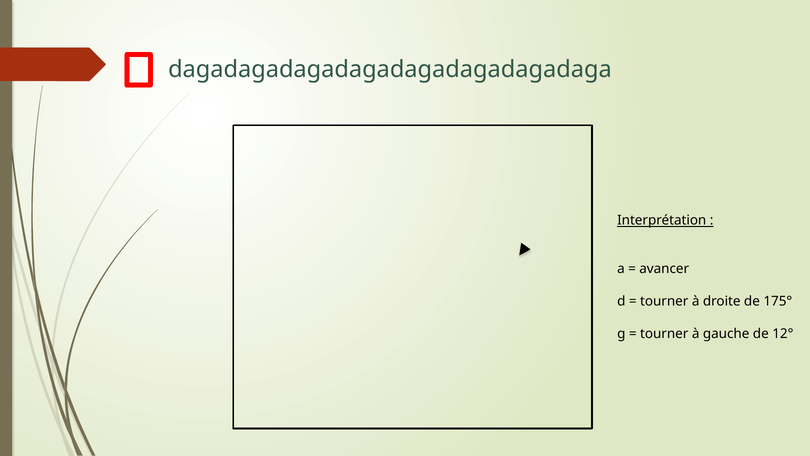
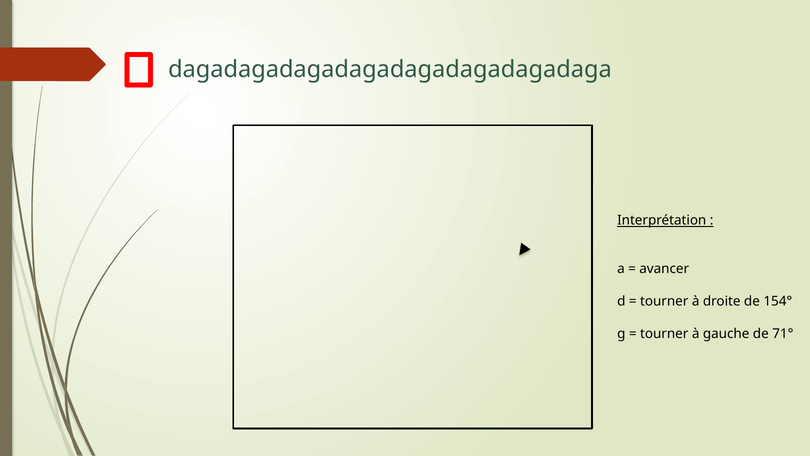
175°: 175° -> 154°
12°: 12° -> 71°
